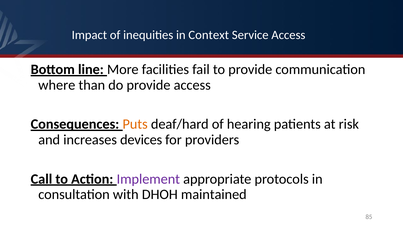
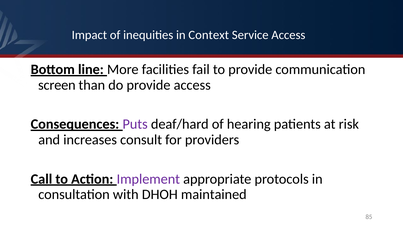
where: where -> screen
Puts colour: orange -> purple
devices: devices -> consult
